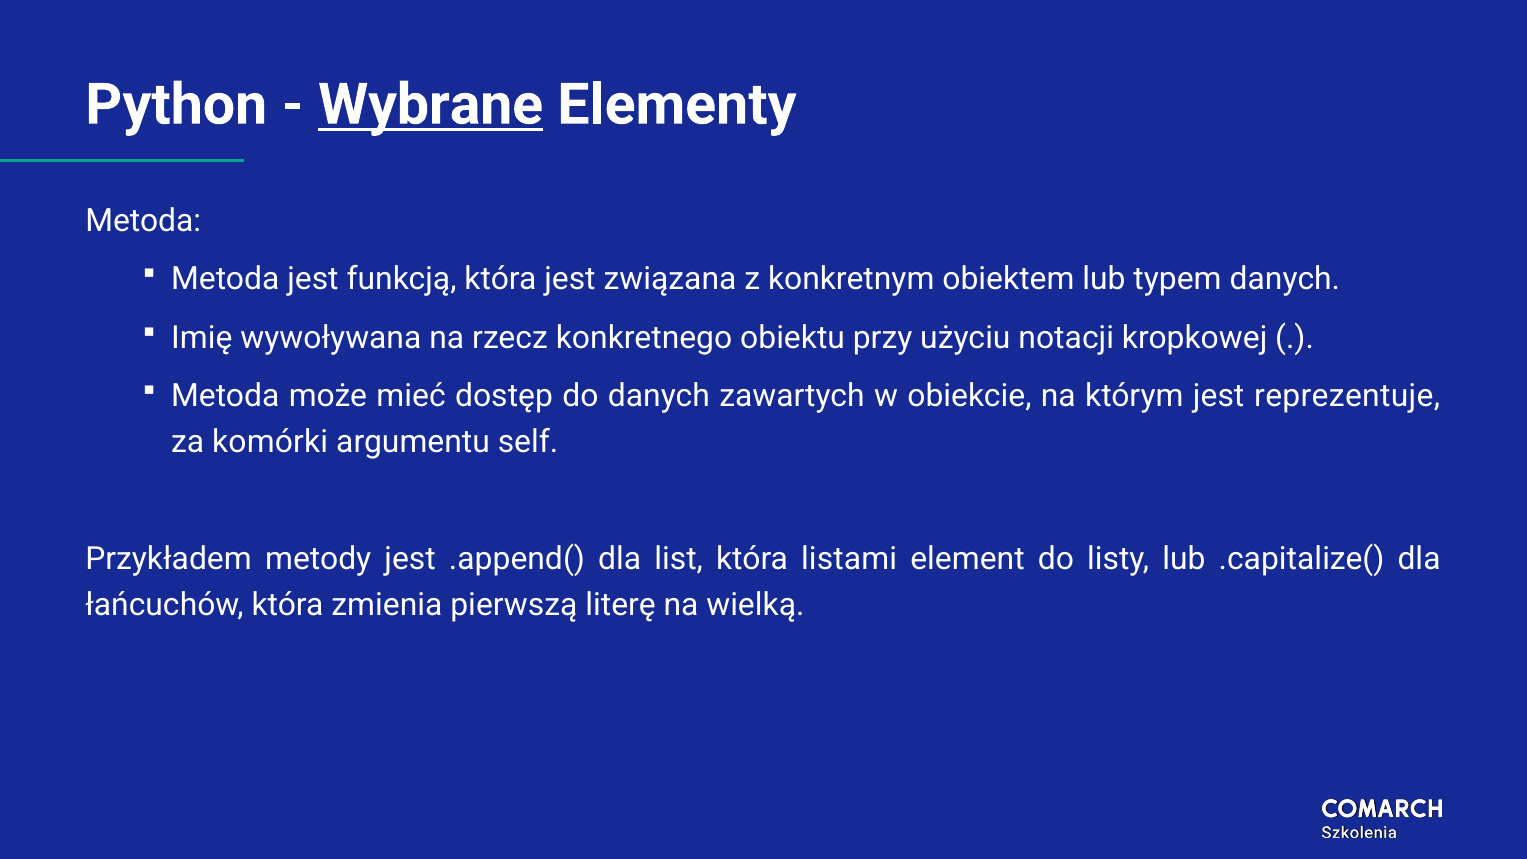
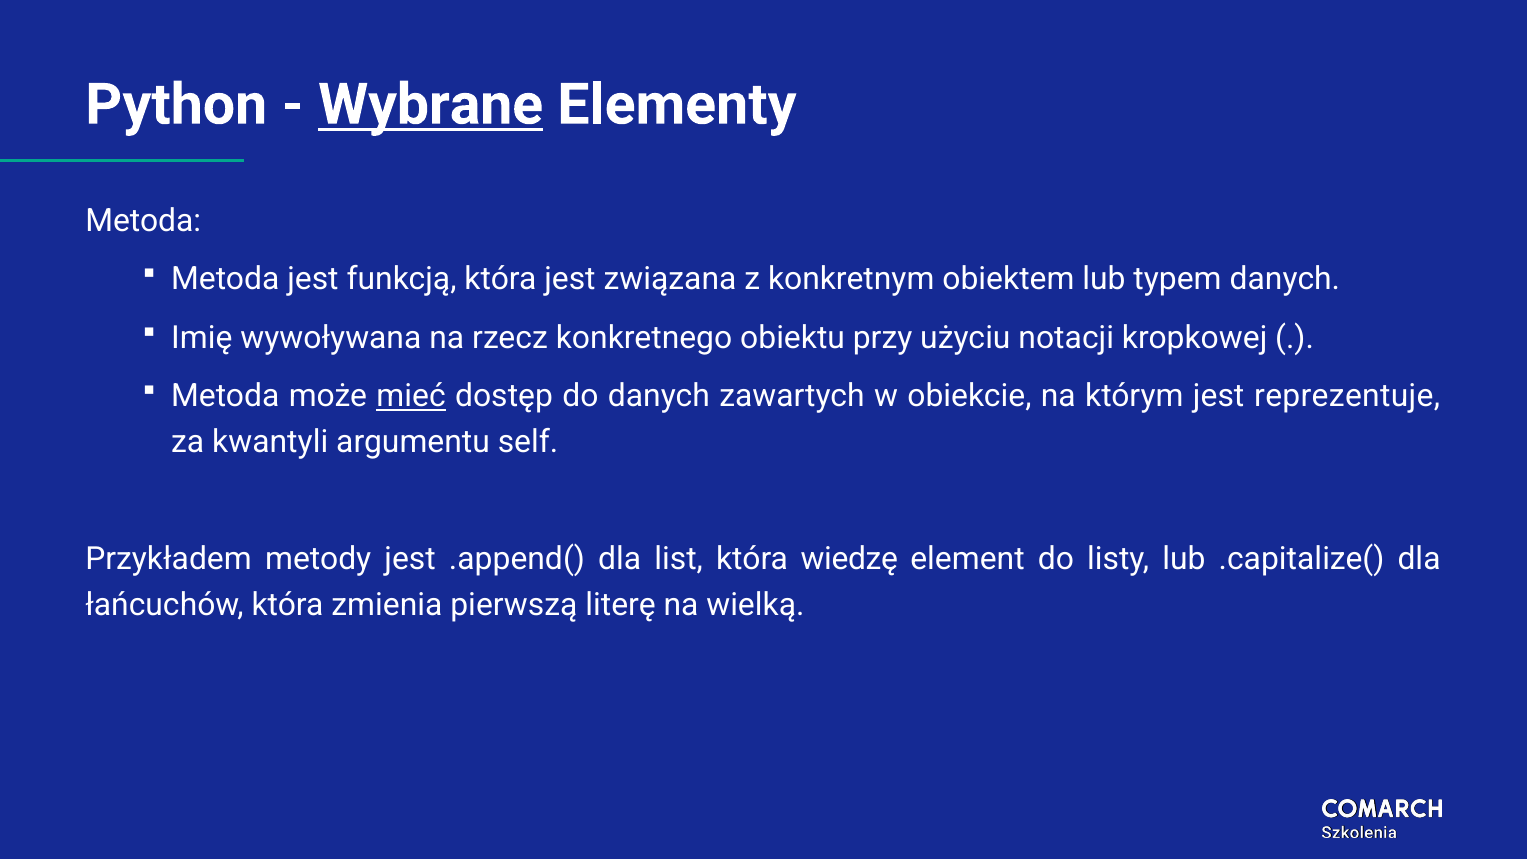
mieć underline: none -> present
komórki: komórki -> kwantyli
listami: listami -> wiedzę
